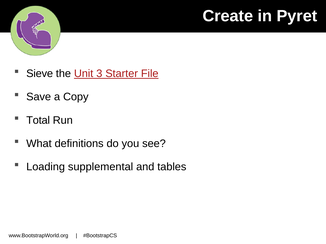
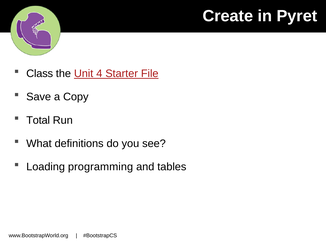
Sieve: Sieve -> Class
3: 3 -> 4
supplemental: supplemental -> programming
